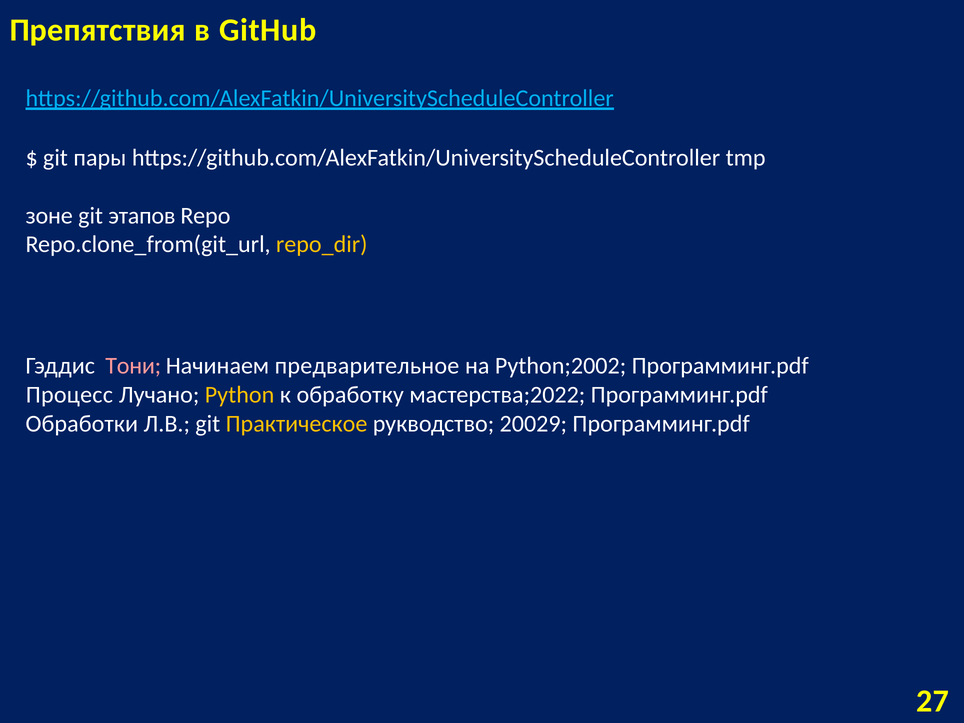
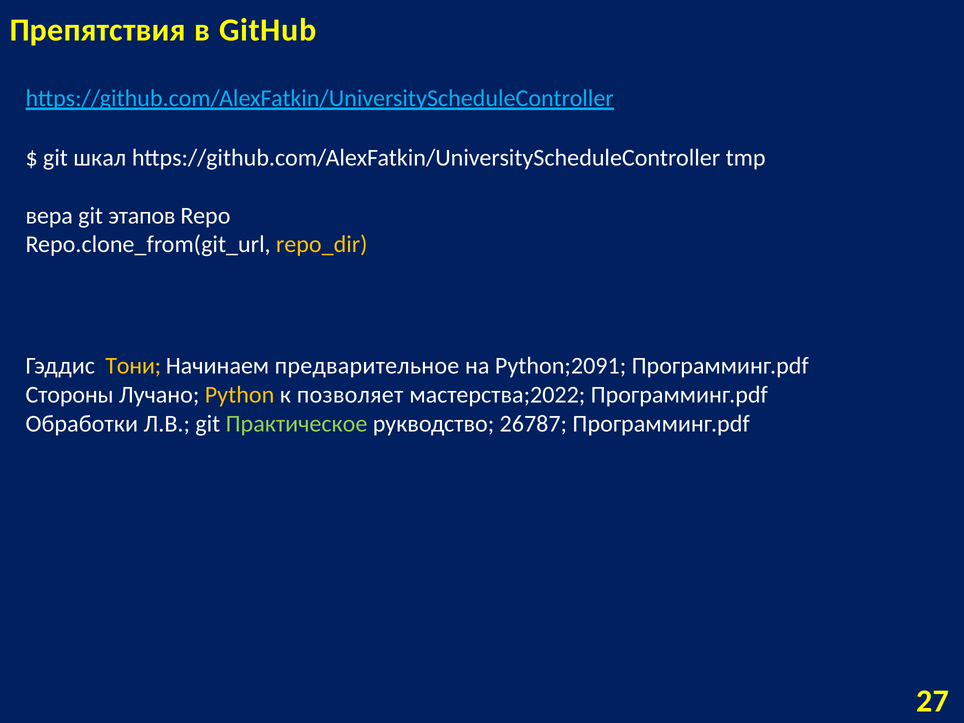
пары: пары -> шкал
зоне: зоне -> вера
Тони colour: pink -> yellow
Python;2002: Python;2002 -> Python;2091
Процесс: Процесс -> Стороны
обработку: обработку -> позволяет
Практическое colour: yellow -> light green
20029: 20029 -> 26787
